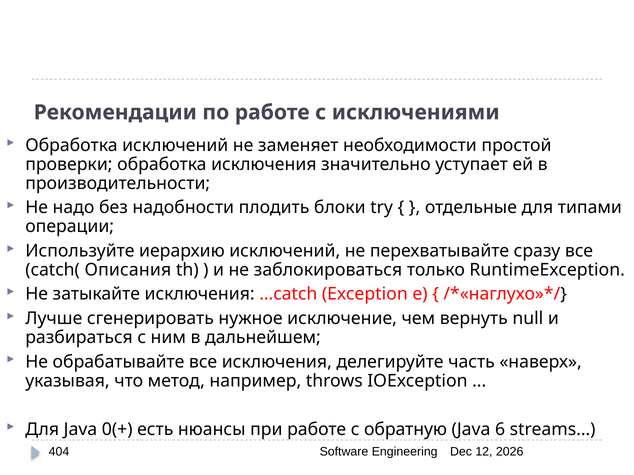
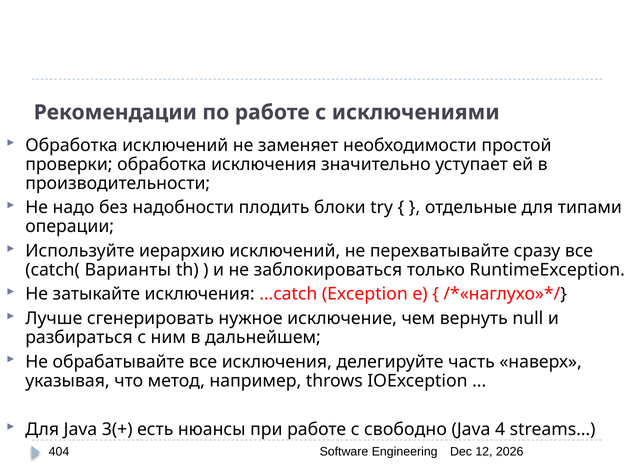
Описания: Описания -> Варианты
0(+: 0(+ -> 3(+
обратную: обратную -> свободно
6: 6 -> 4
